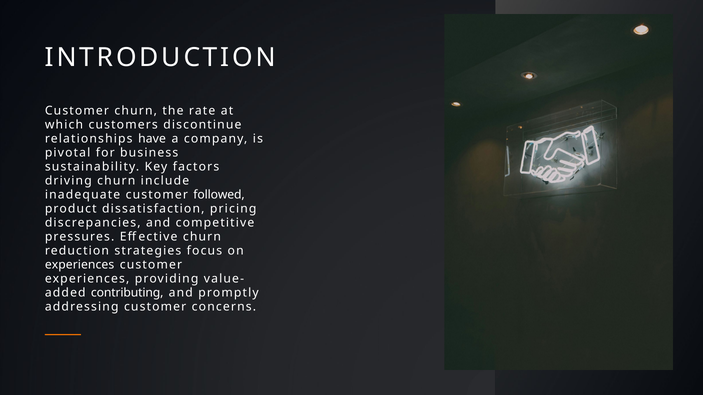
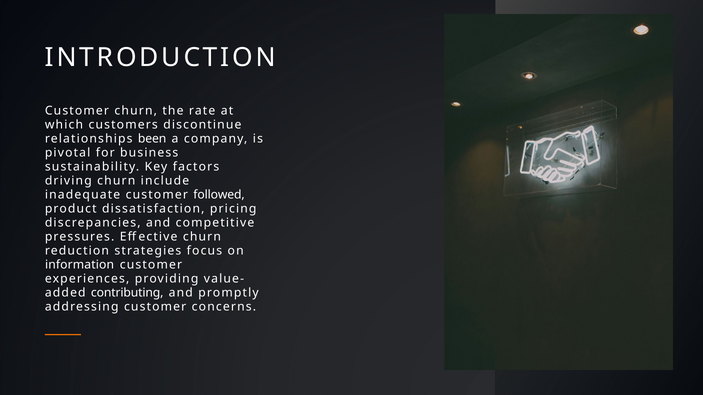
have: have -> been
experiences at (80, 265): experiences -> information
